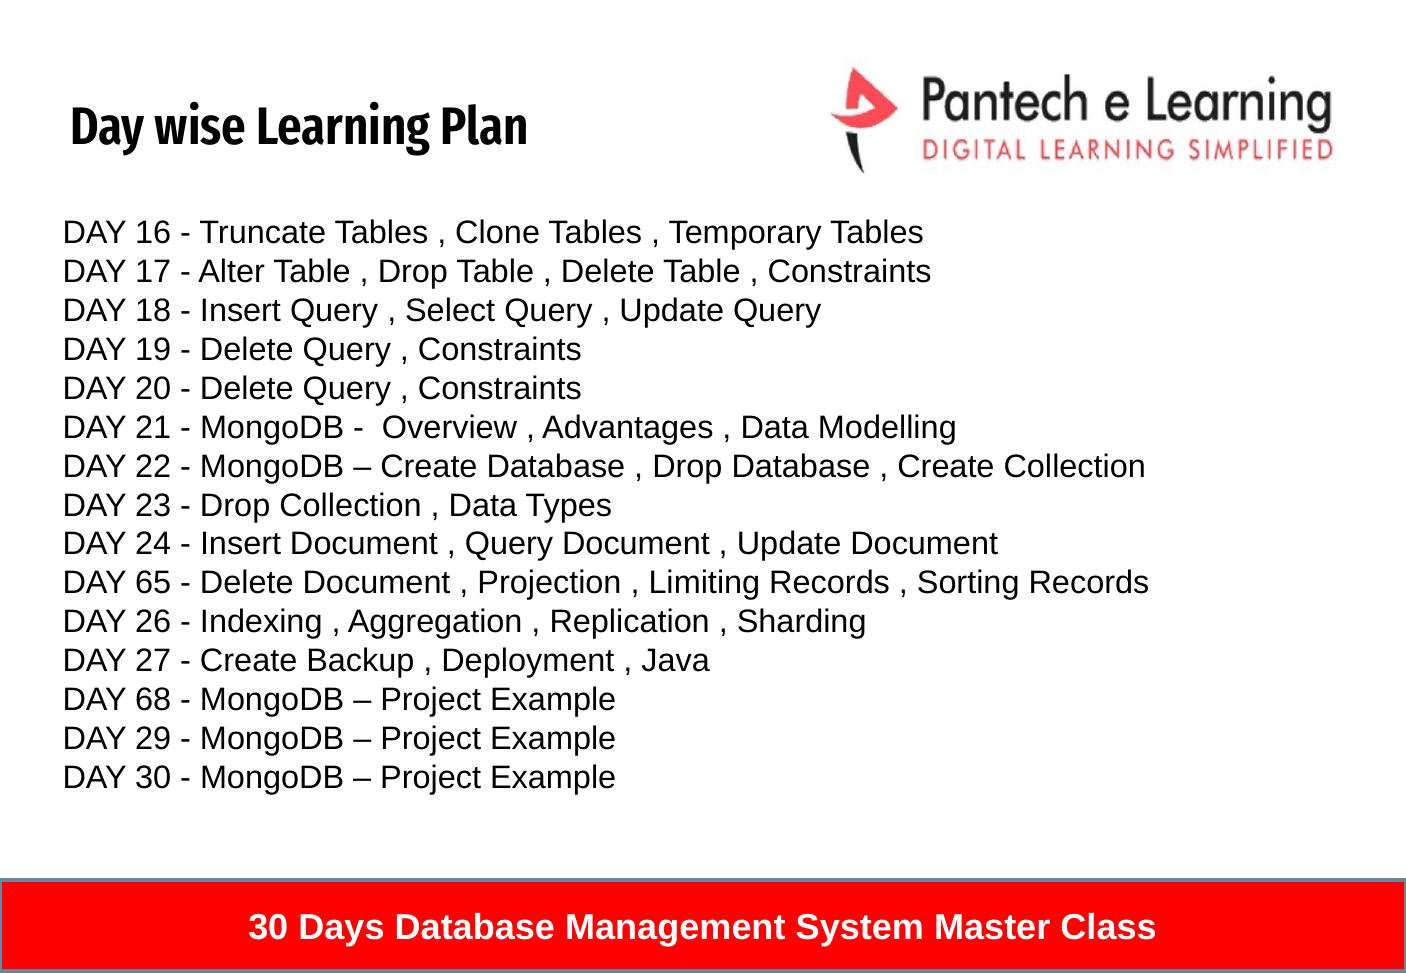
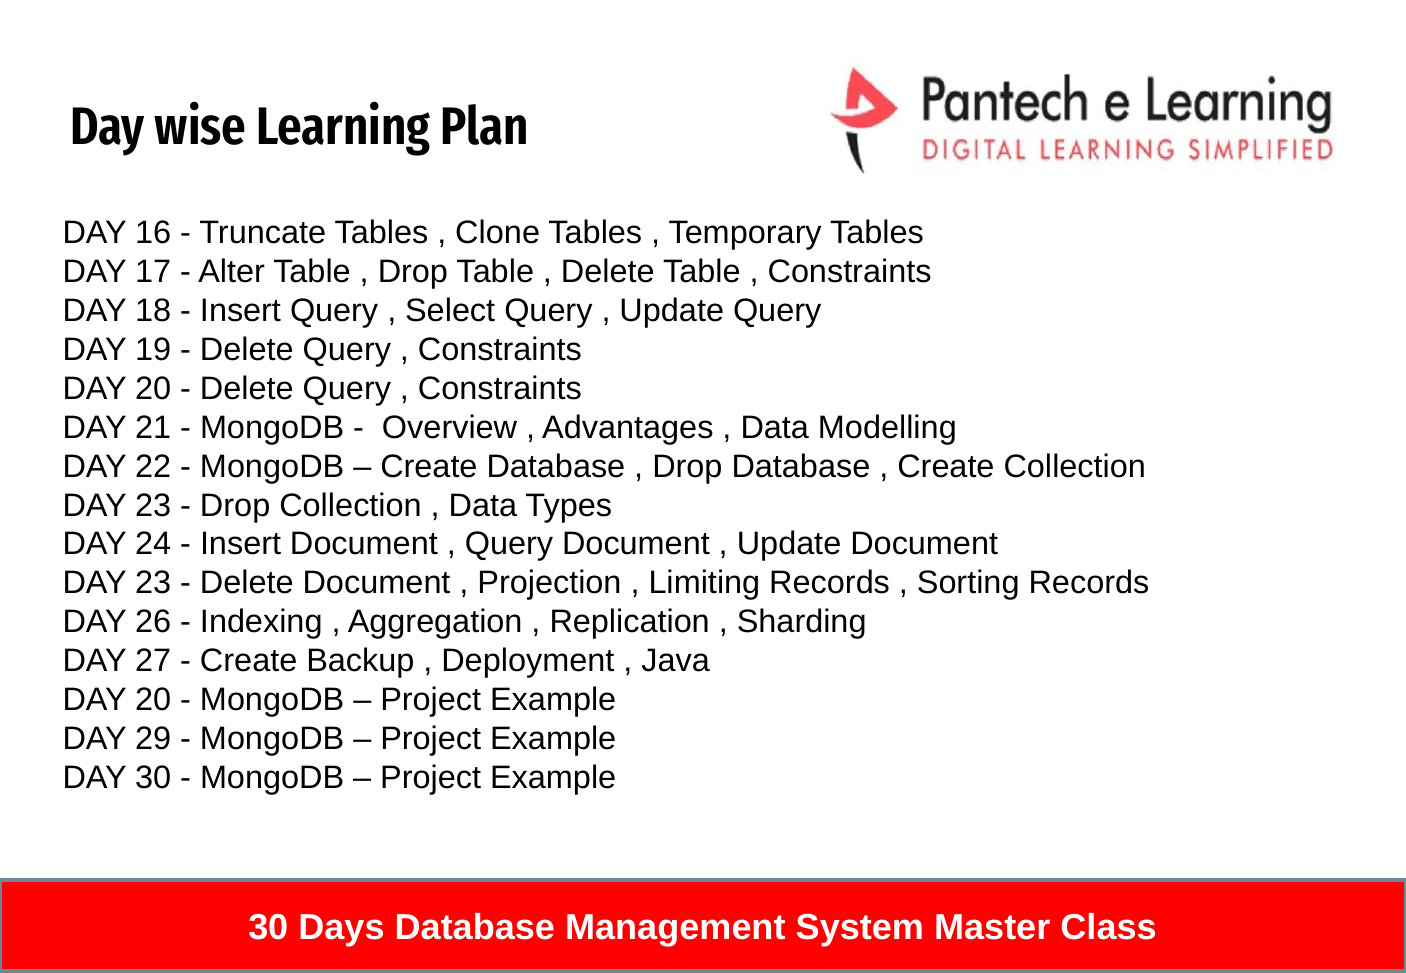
65 at (153, 583): 65 -> 23
68 at (153, 700): 68 -> 20
